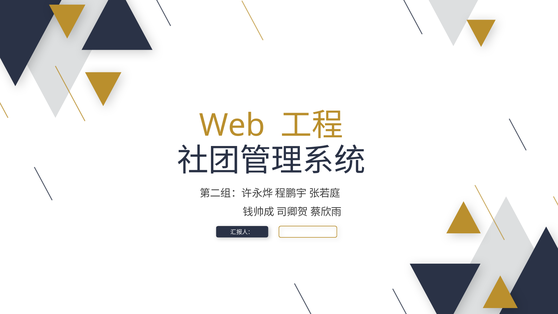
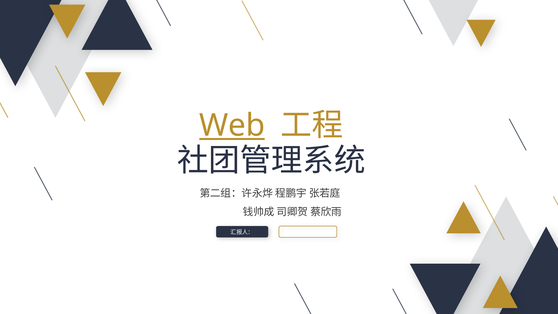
Web underline: none -> present
